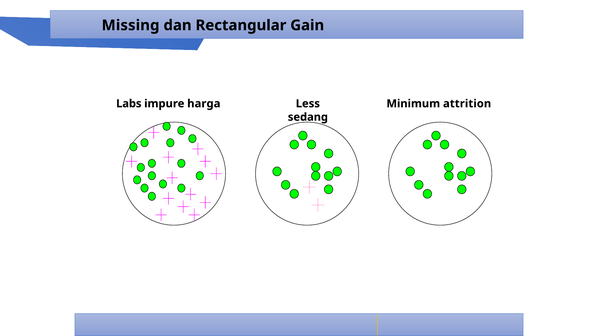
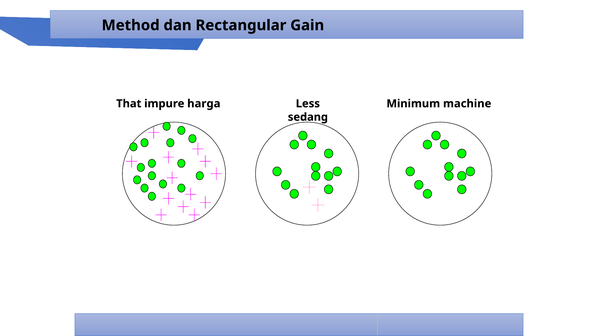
Missing: Missing -> Method
Labs: Labs -> That
attrition: attrition -> machine
